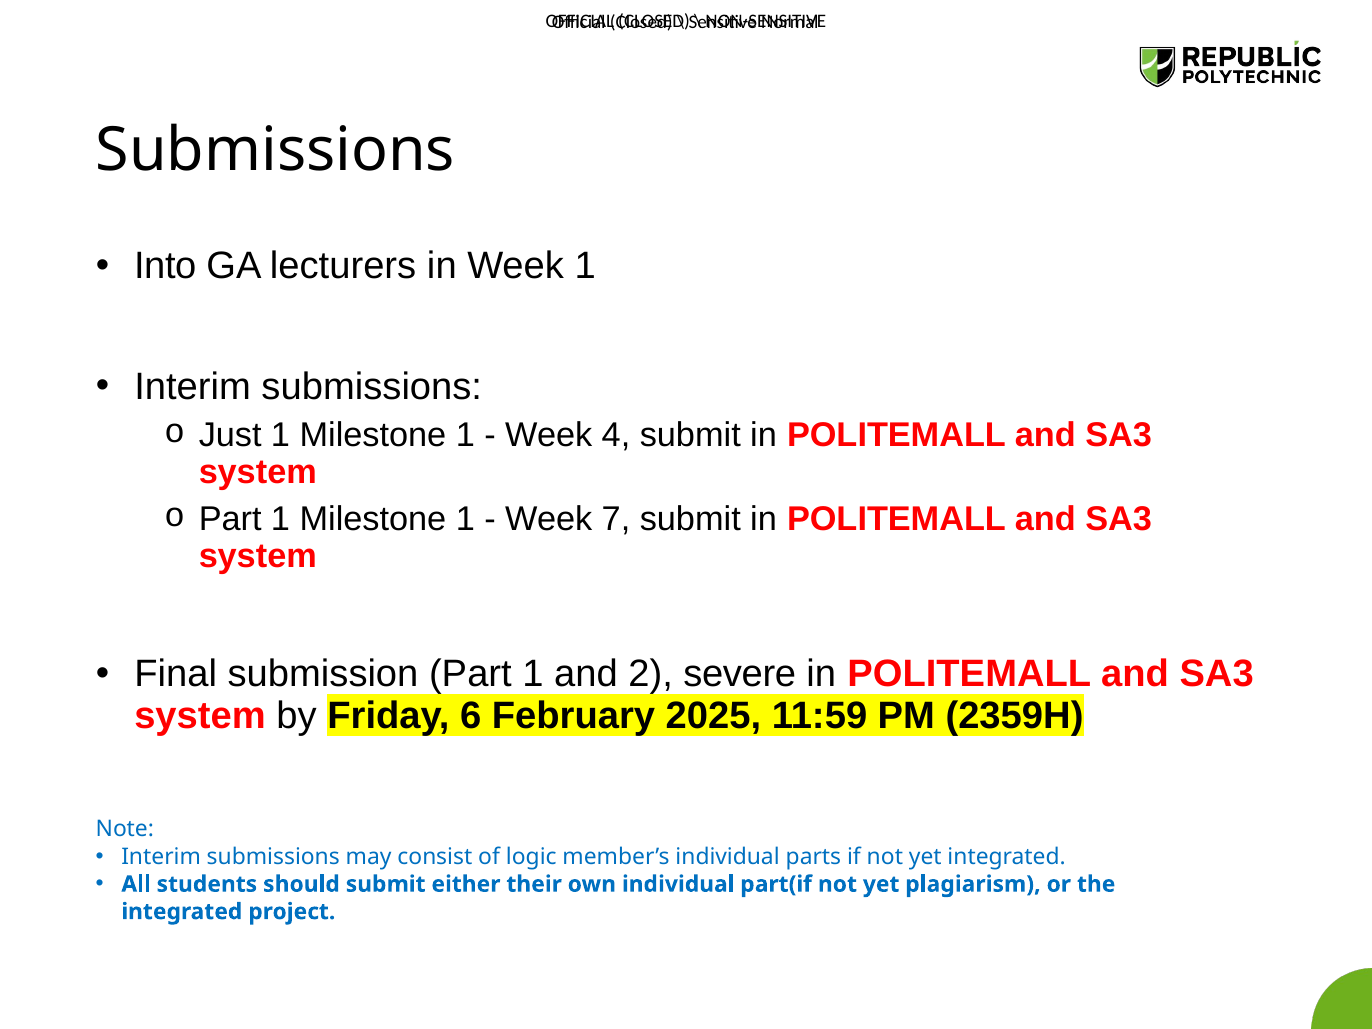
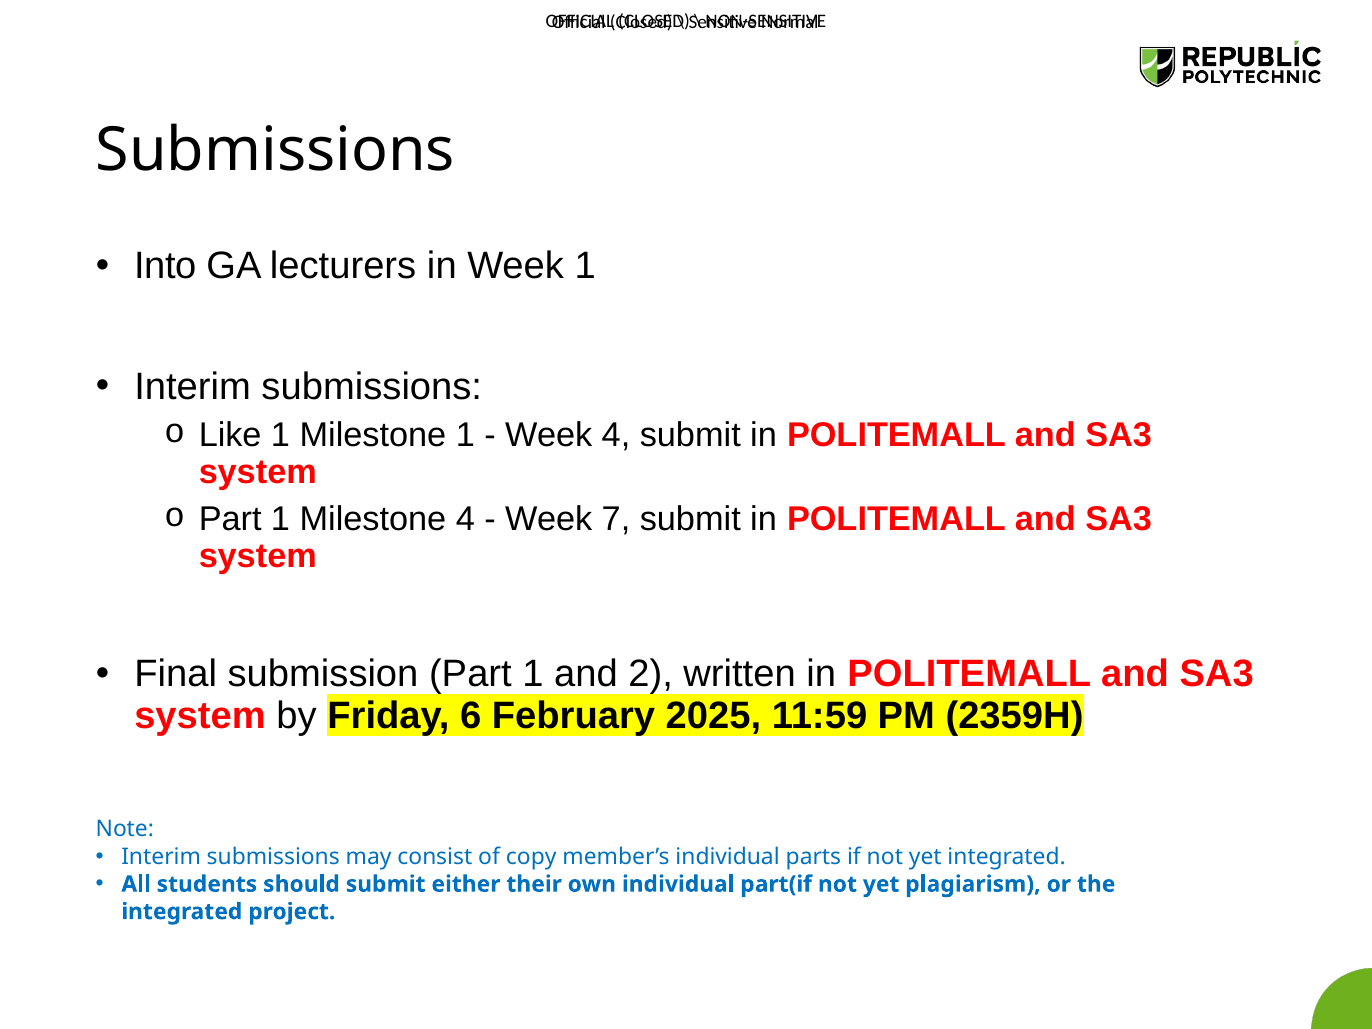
Just: Just -> Like
Part 1 Milestone 1: 1 -> 4
severe: severe -> written
logic: logic -> copy
